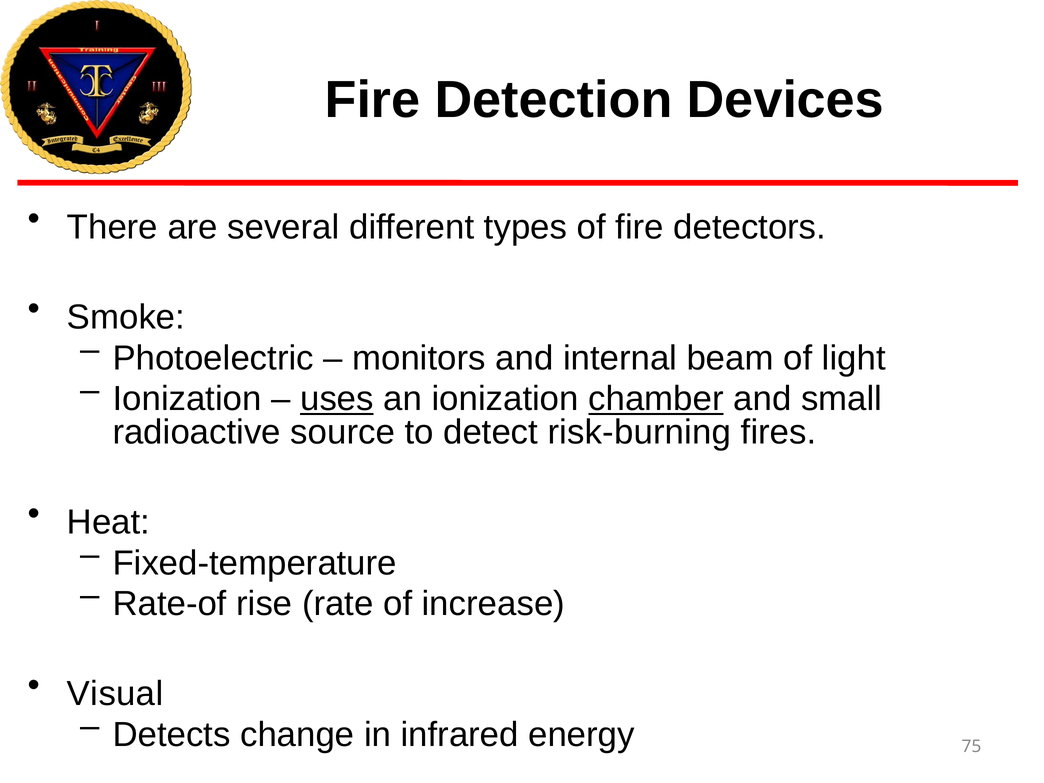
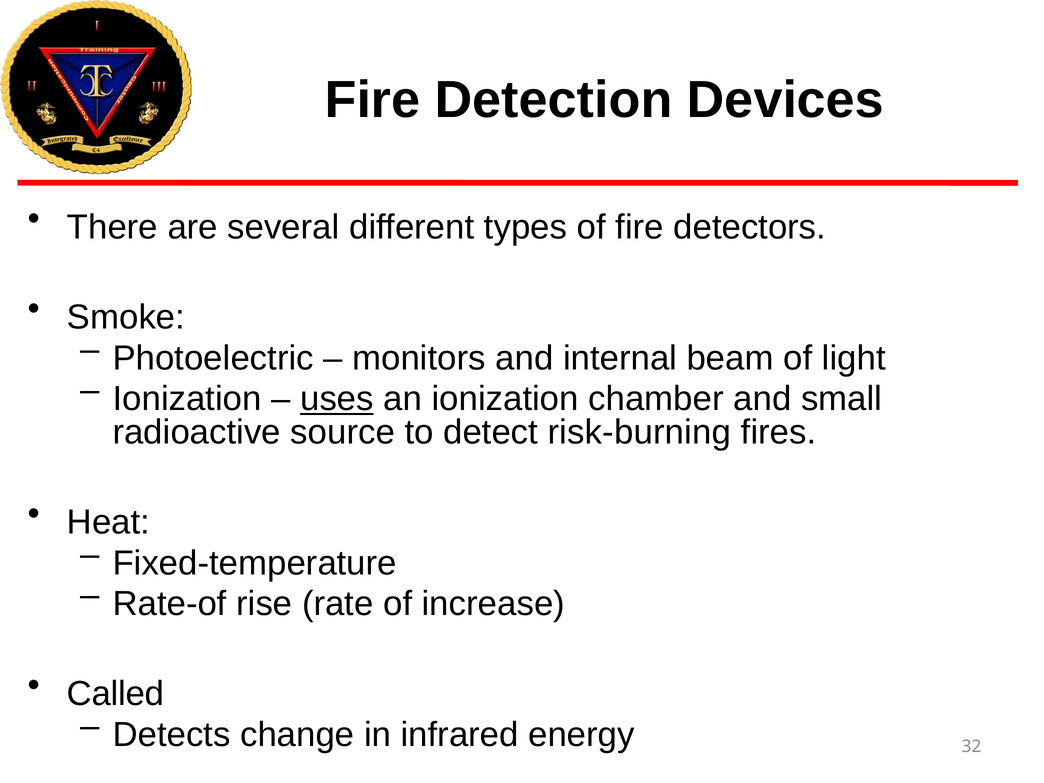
chamber underline: present -> none
Visual: Visual -> Called
75: 75 -> 32
